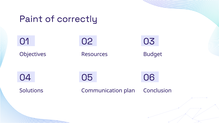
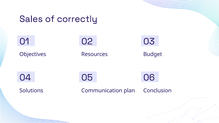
Paint: Paint -> Sales
